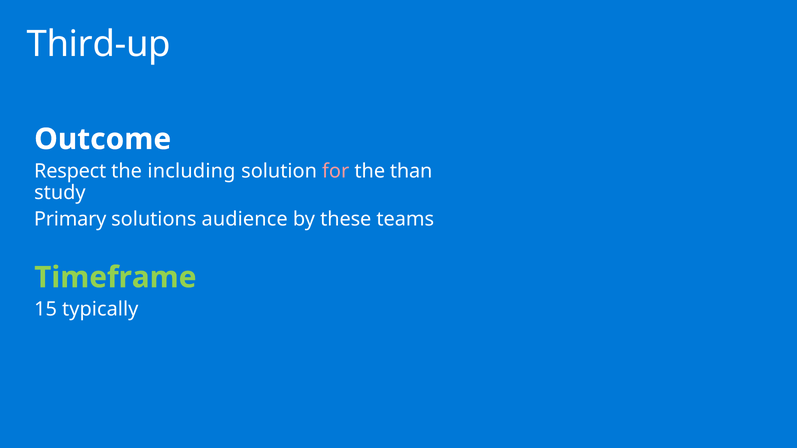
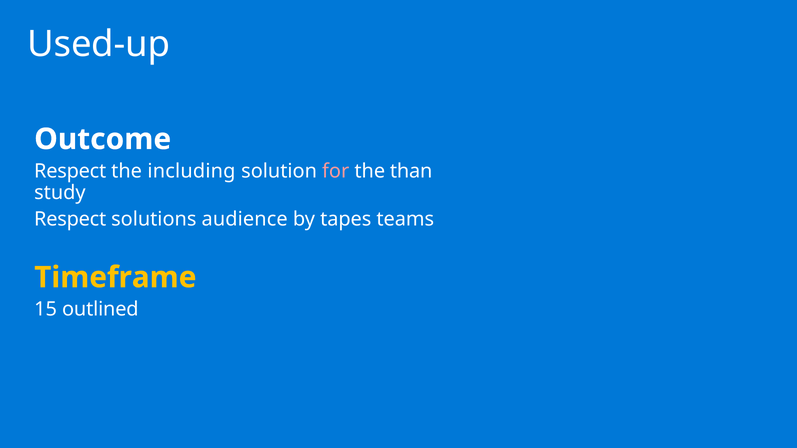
Third-up: Third-up -> Used-up
Primary at (70, 219): Primary -> Respect
these: these -> tapes
Timeframe colour: light green -> yellow
typically: typically -> outlined
